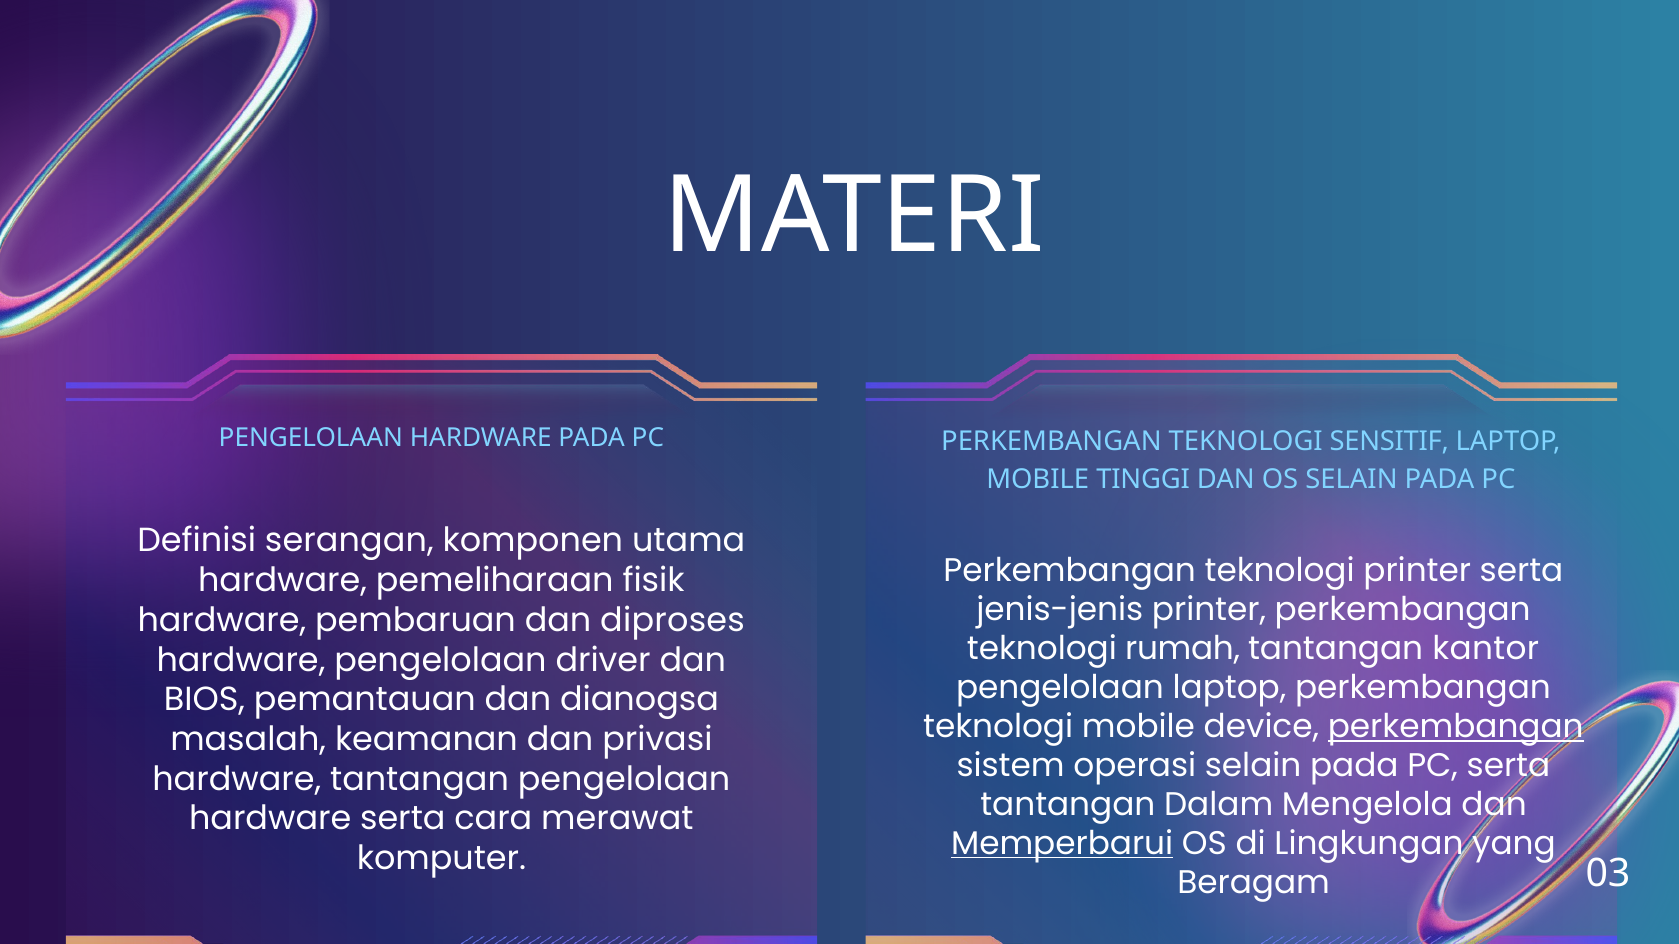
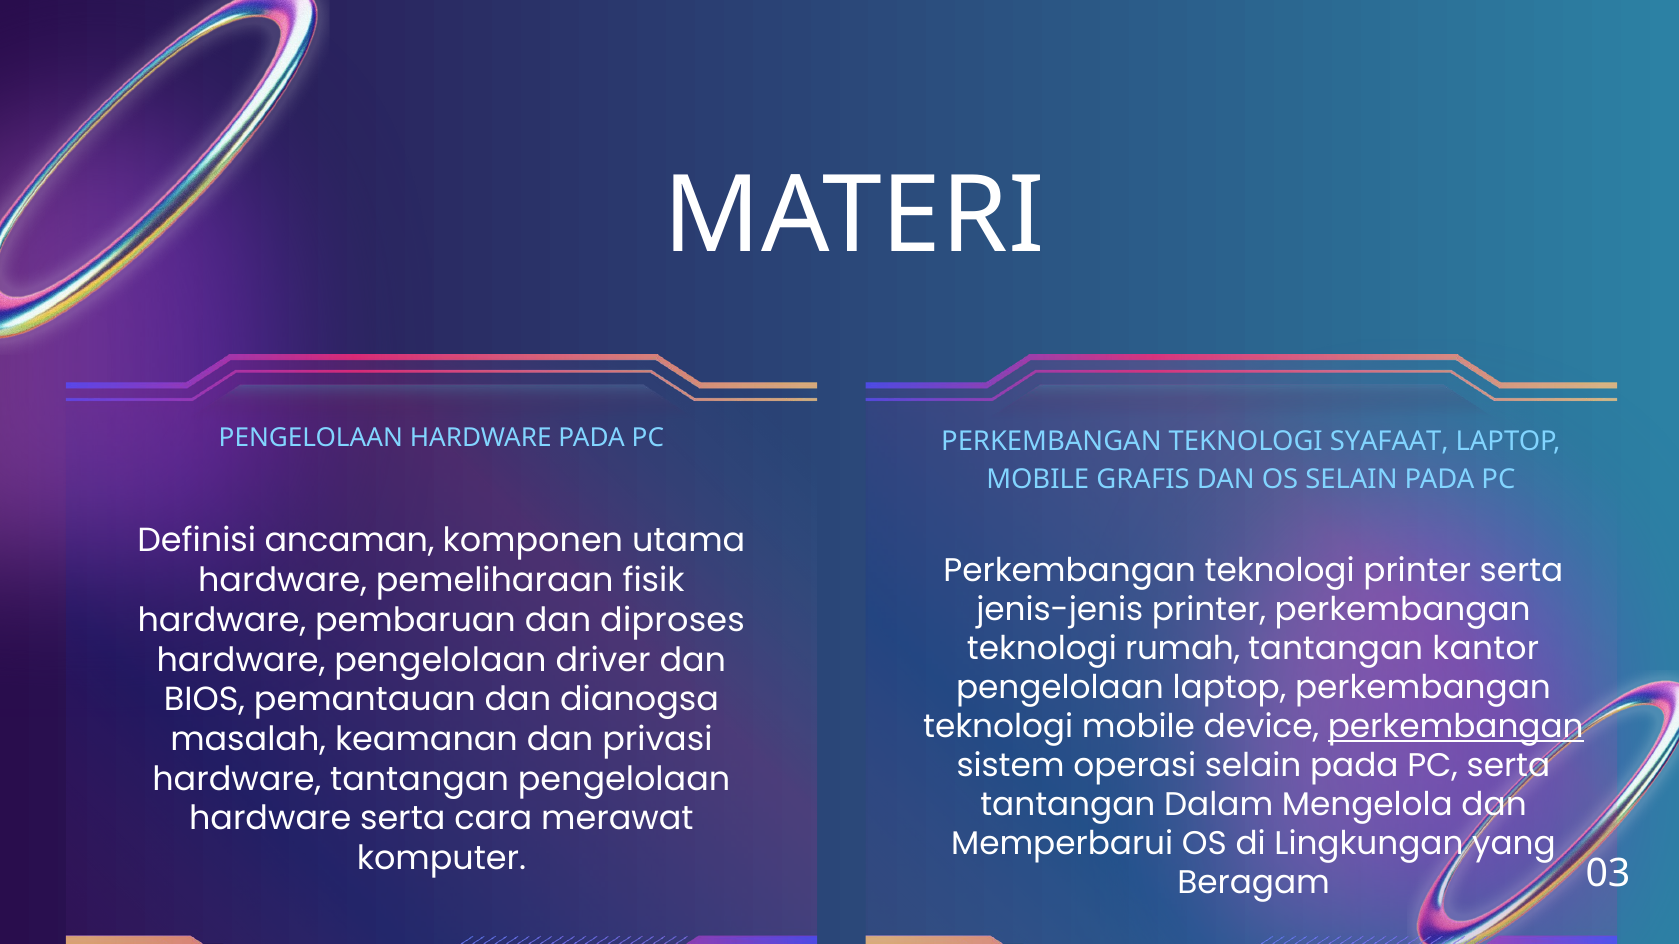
SENSITIF: SENSITIF -> SYAFAAT
TINGGI: TINGGI -> GRAFIS
serangan: serangan -> ancaman
Memperbarui underline: present -> none
